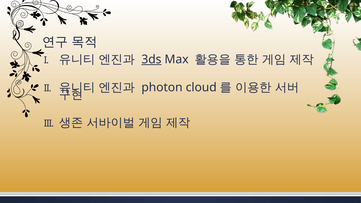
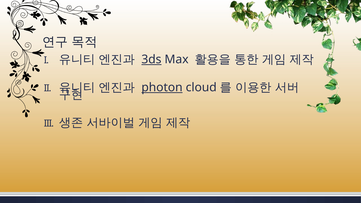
photon underline: none -> present
